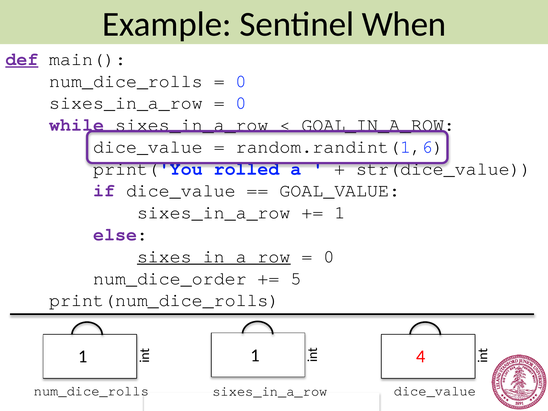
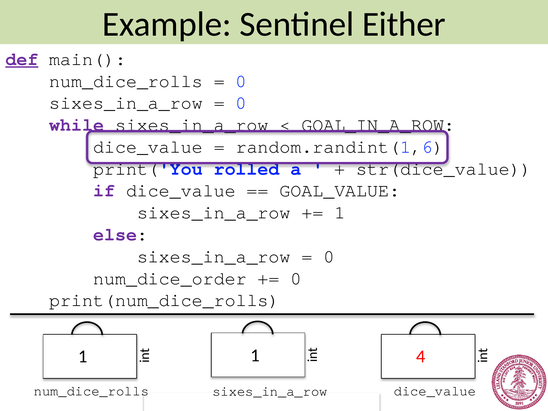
When: When -> Either
sixes_in_a_row at (214, 256) underline: present -> none
5 at (296, 278): 5 -> 0
